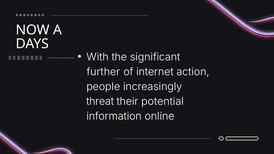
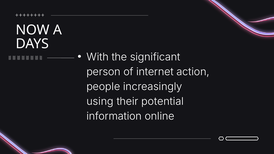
further: further -> person
threat: threat -> using
